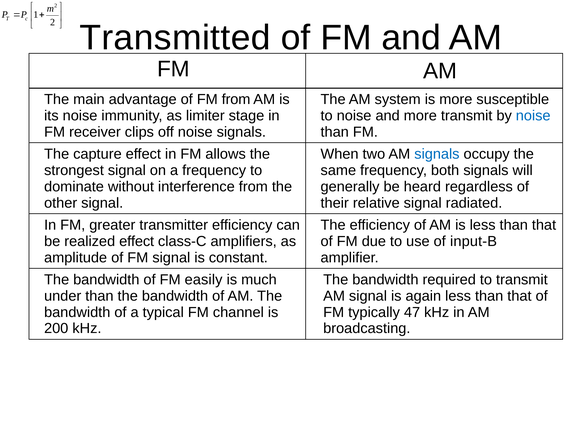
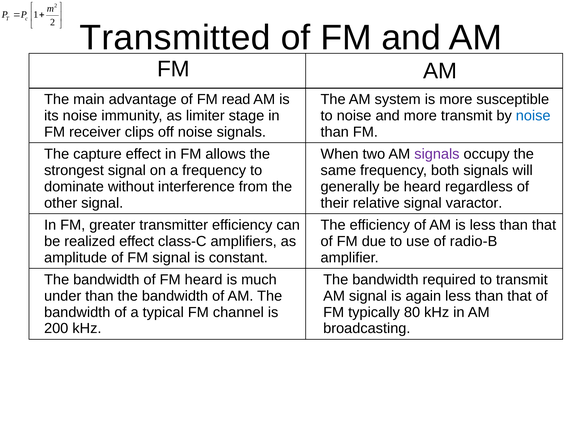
FM from: from -> read
signals at (437, 154) colour: blue -> purple
radiated: radiated -> varactor
input-B: input-B -> radio-B
FM easily: easily -> heard
47: 47 -> 80
